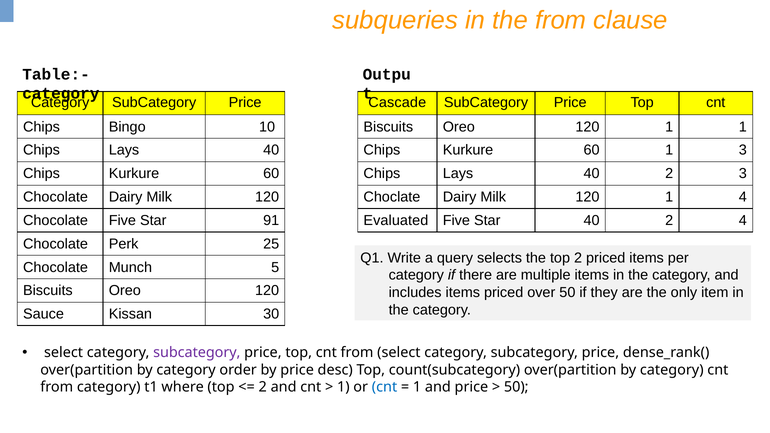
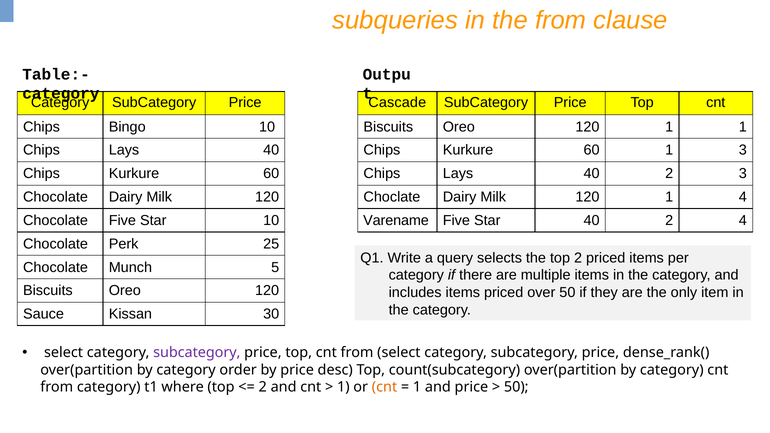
Star 91: 91 -> 10
Evaluated: Evaluated -> Varename
cnt at (385, 387) colour: blue -> orange
